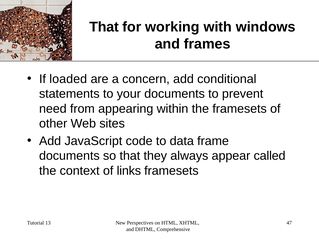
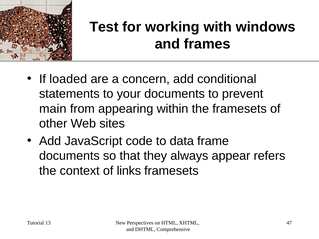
That at (104, 27): That -> Test
need: need -> main
called: called -> refers
